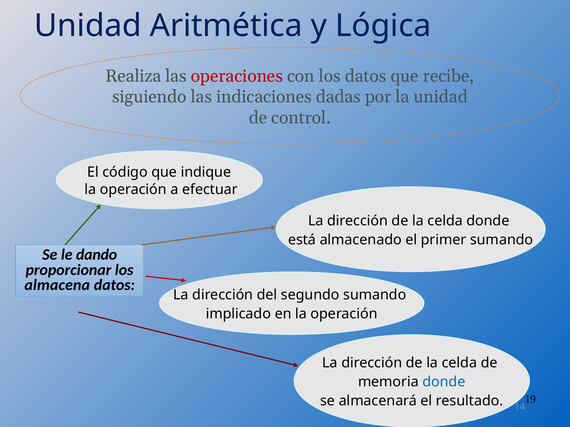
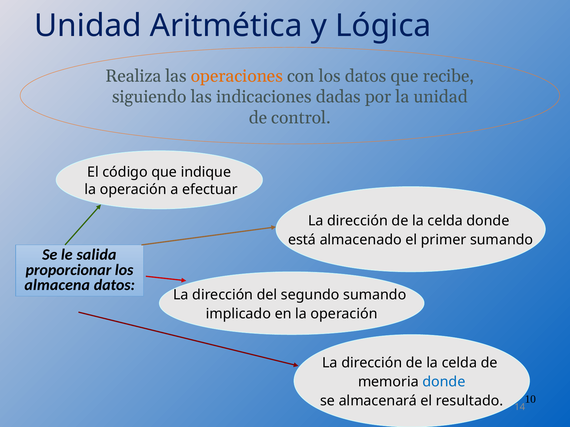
operaciones colour: red -> orange
dando: dando -> salida
19: 19 -> 10
